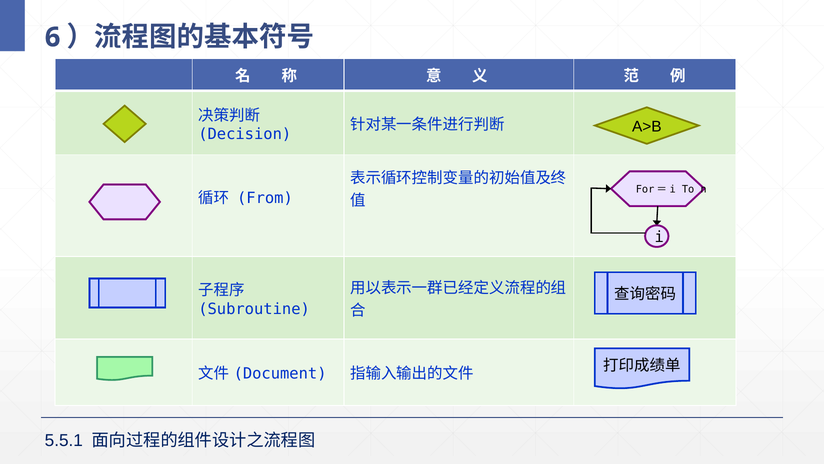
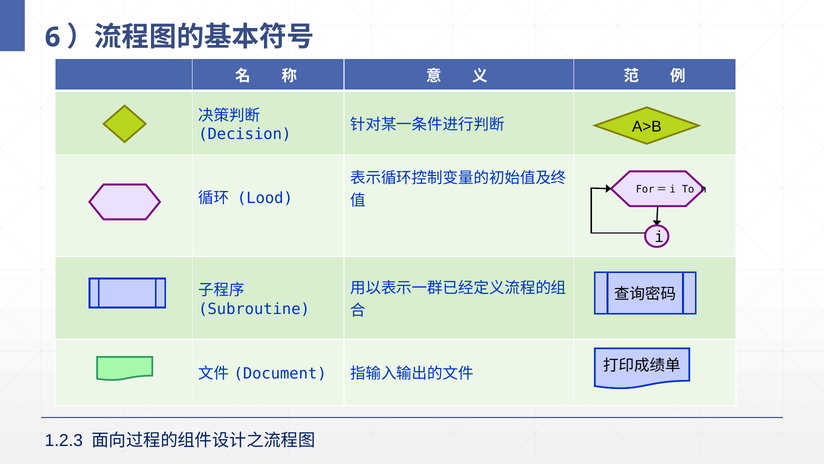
From: From -> Lood
5.5.1: 5.5.1 -> 1.2.3
